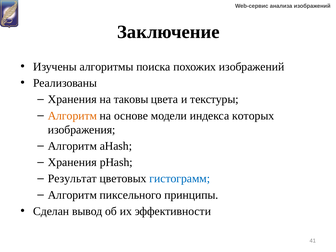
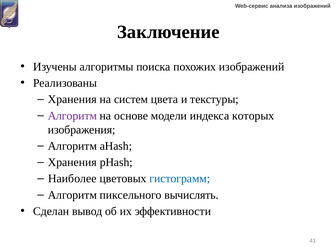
таковы: таковы -> систем
Алгоритм at (72, 116) colour: orange -> purple
Результат: Результат -> Наиболее
принципы: принципы -> вычислять
